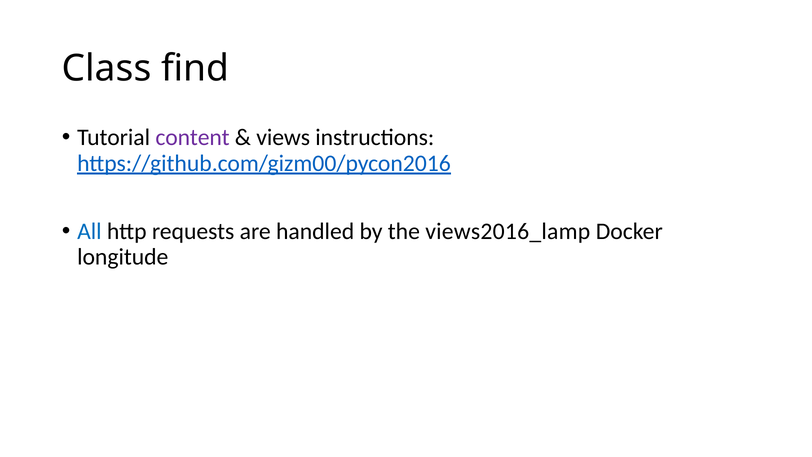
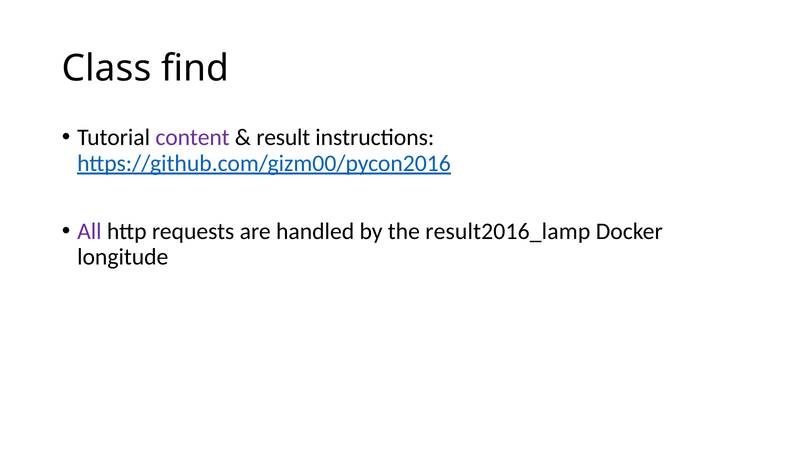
views: views -> result
All colour: blue -> purple
views2016_lamp: views2016_lamp -> result2016_lamp
